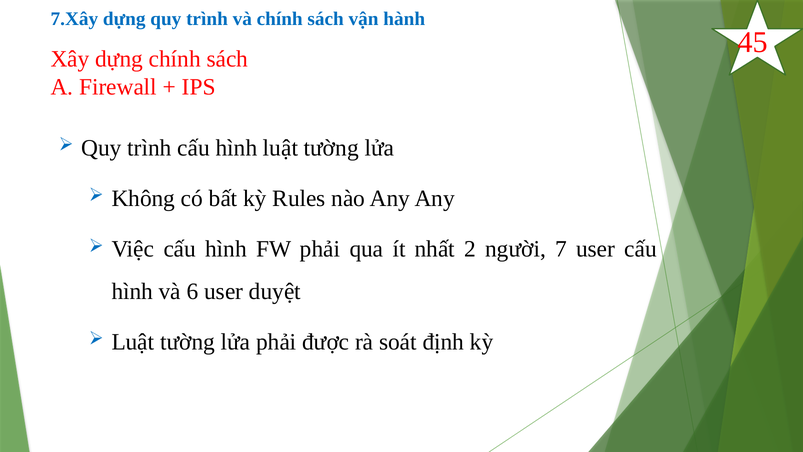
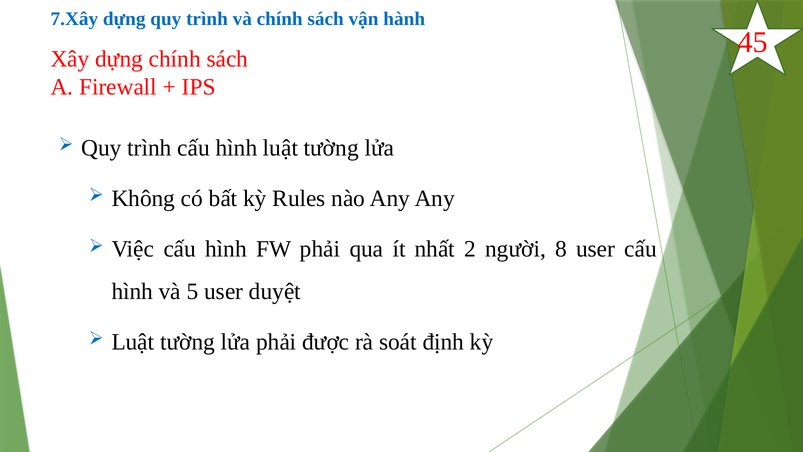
7: 7 -> 8
6: 6 -> 5
